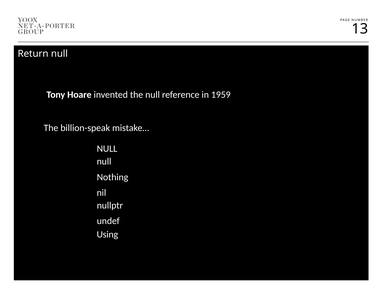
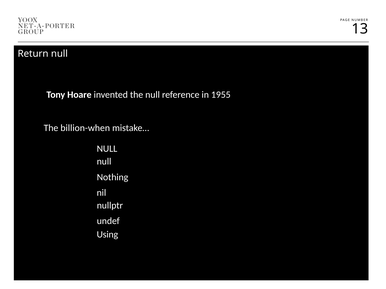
1959: 1959 -> 1955
billion-speak: billion-speak -> billion-when
